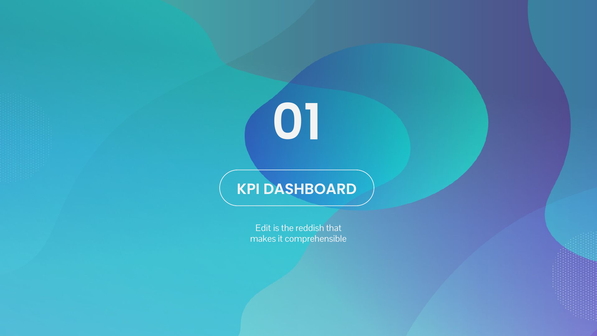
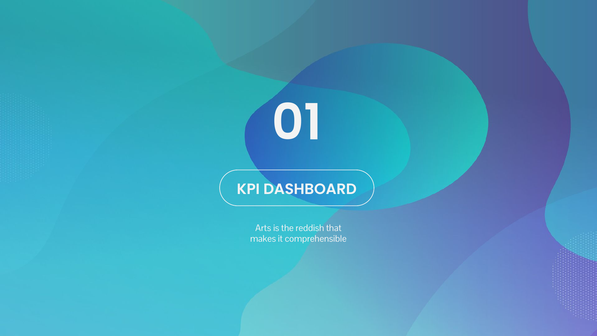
Edit: Edit -> Arts
